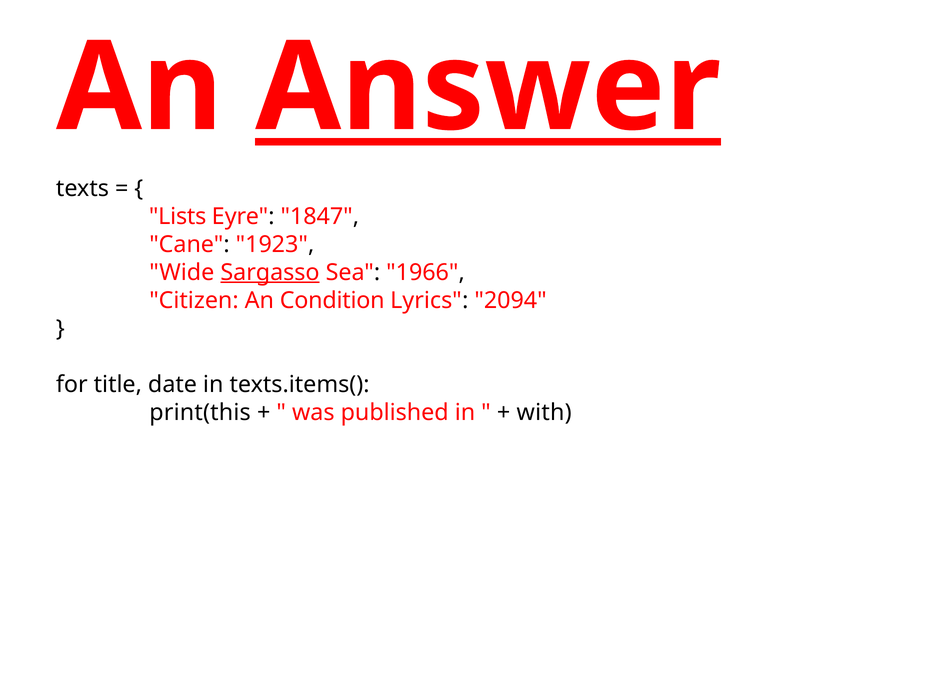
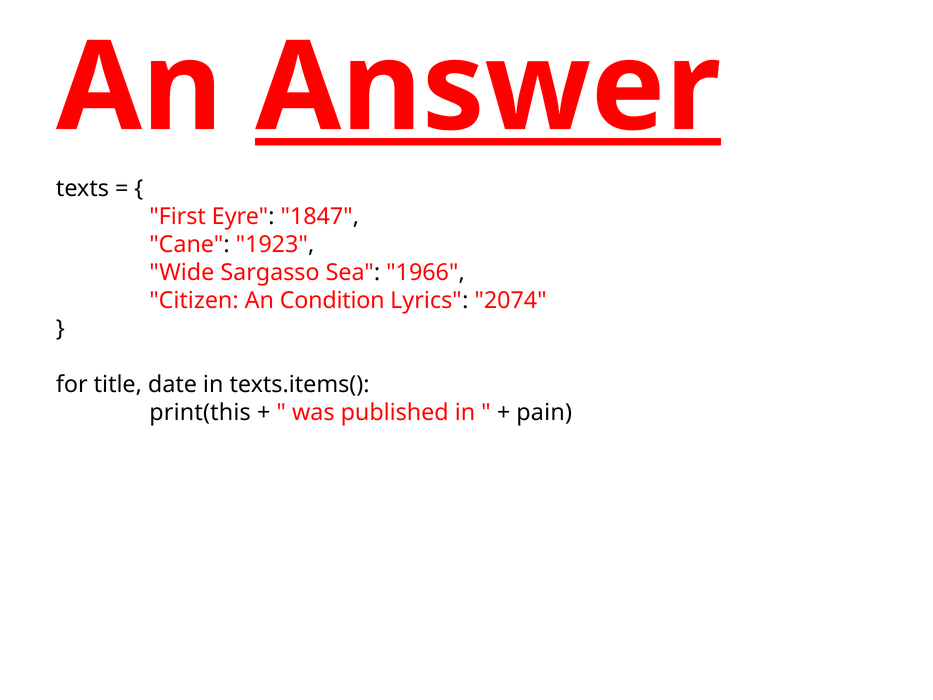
Lists: Lists -> First
Sargasso underline: present -> none
2094: 2094 -> 2074
with: with -> pain
